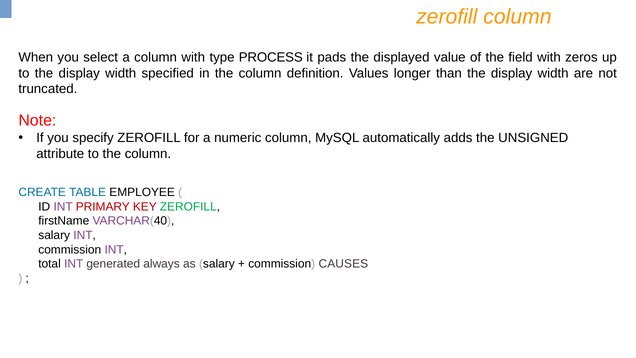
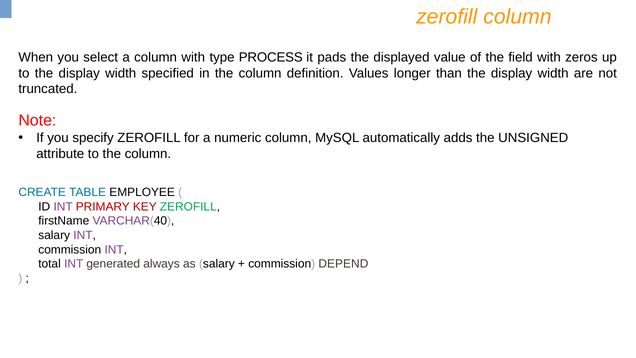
CAUSES: CAUSES -> DEPEND
